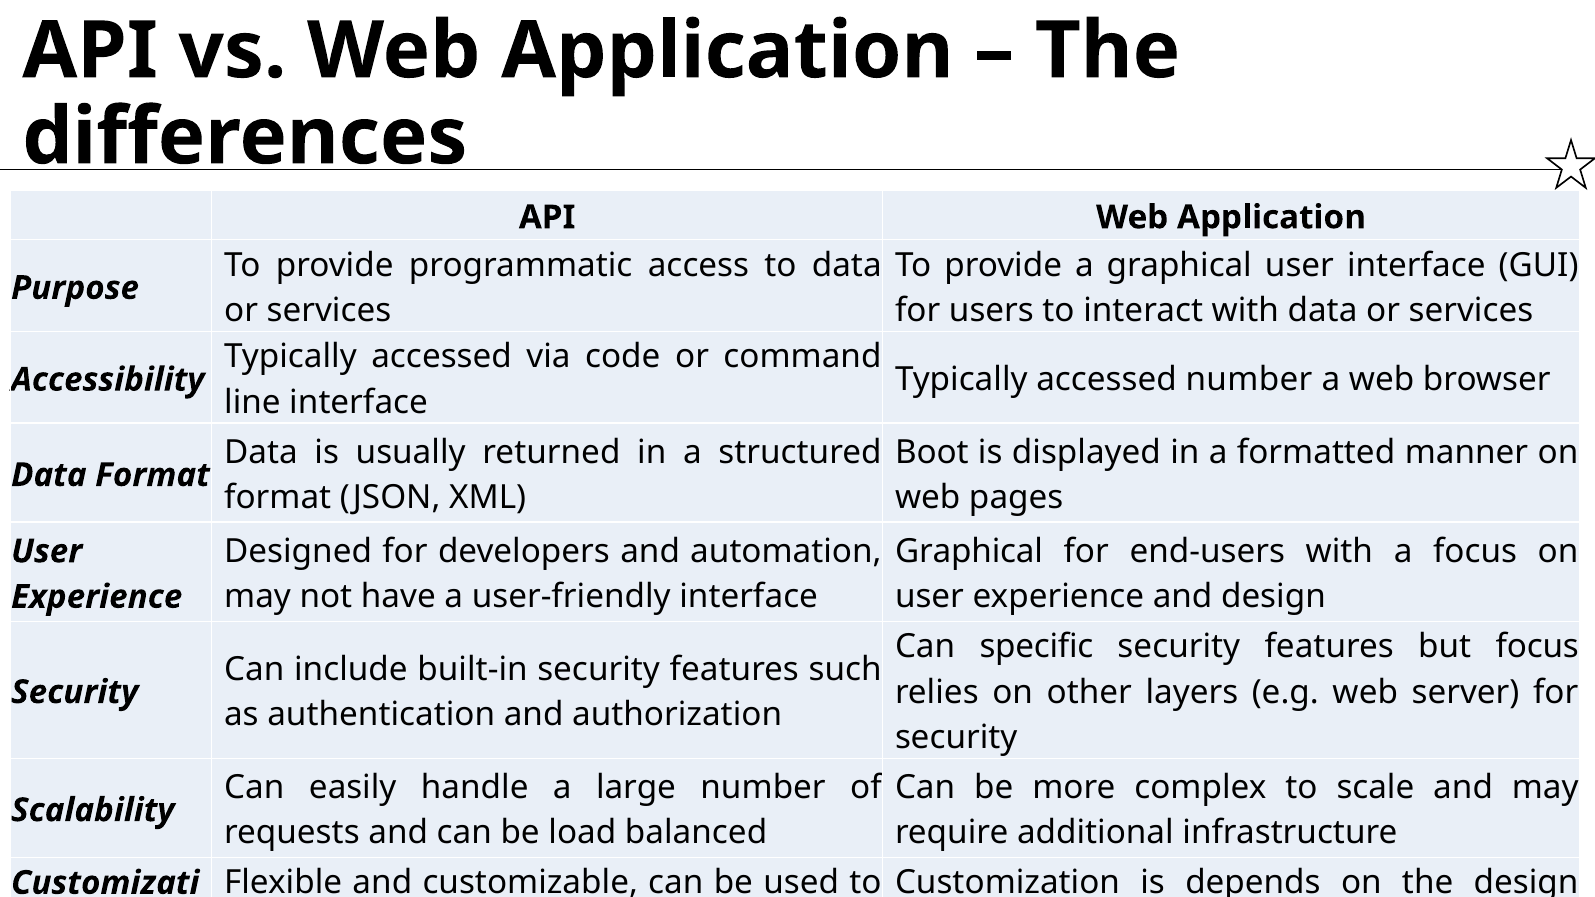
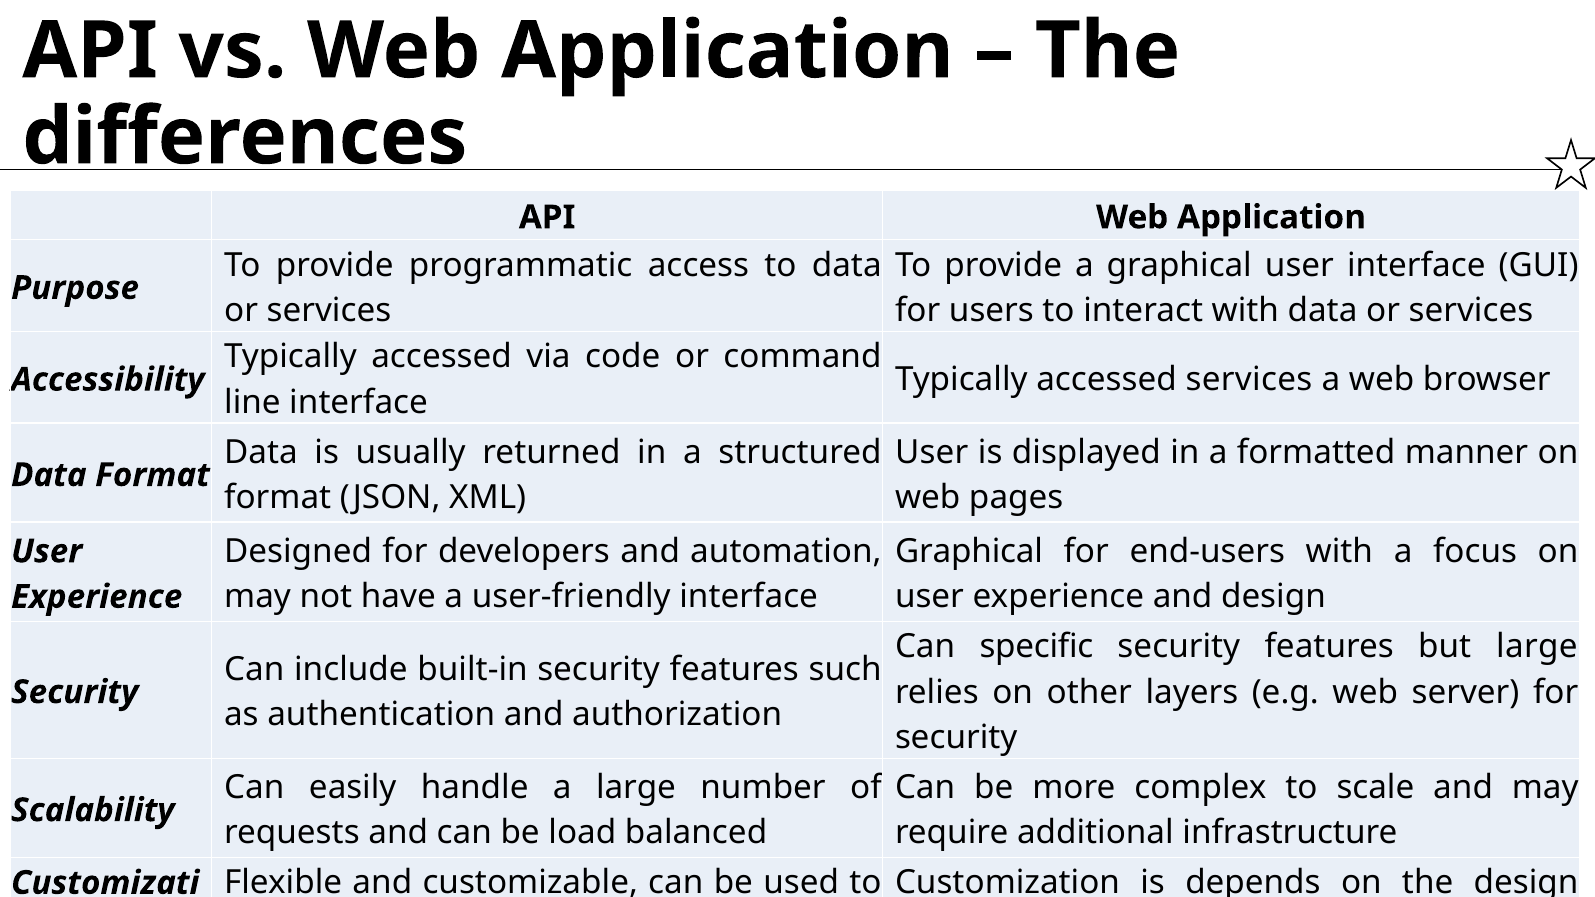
accessed number: number -> services
Boot at (932, 452): Boot -> User
but focus: focus -> large
